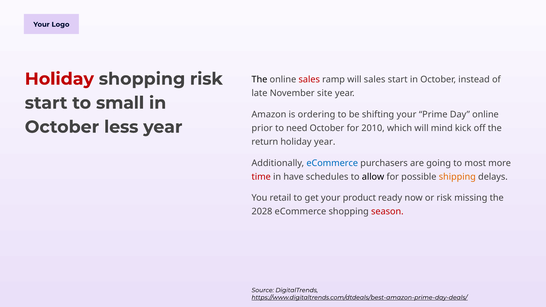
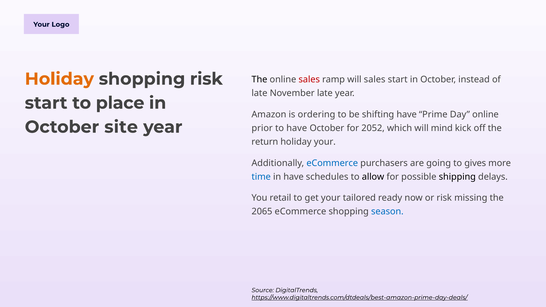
Holiday at (59, 79) colour: red -> orange
November site: site -> late
small: small -> place
shifting your: your -> have
less: less -> site
to need: need -> have
2010: 2010 -> 2052
holiday year: year -> your
most: most -> gives
time colour: red -> blue
shipping colour: orange -> black
product: product -> tailored
2028: 2028 -> 2065
season colour: red -> blue
